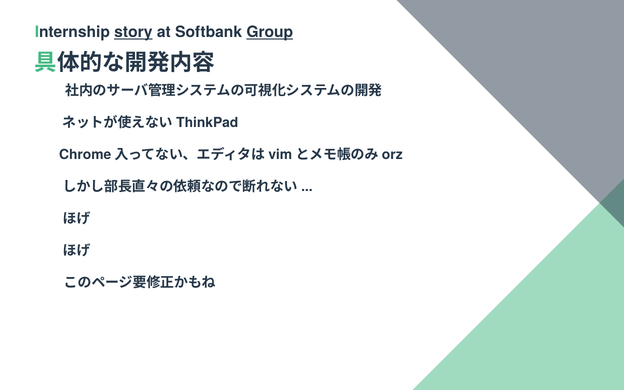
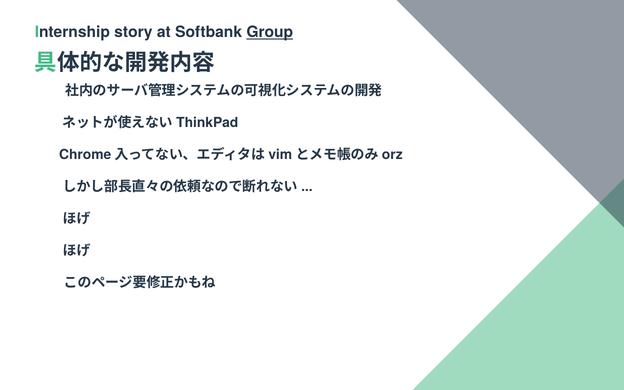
story underline: present -> none
